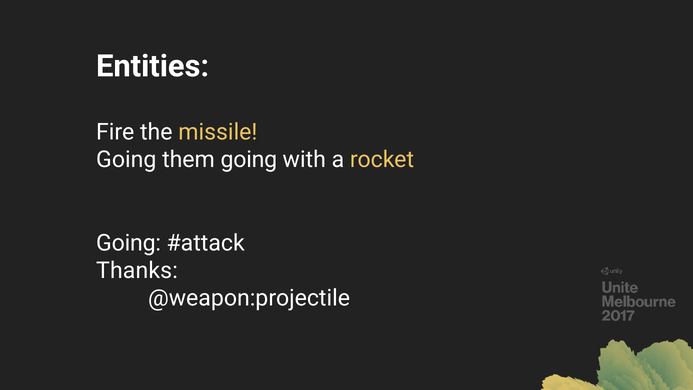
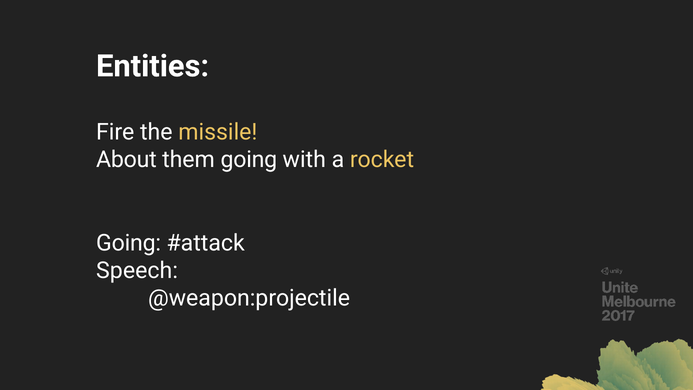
Going at (126, 160): Going -> About
Thanks: Thanks -> Speech
